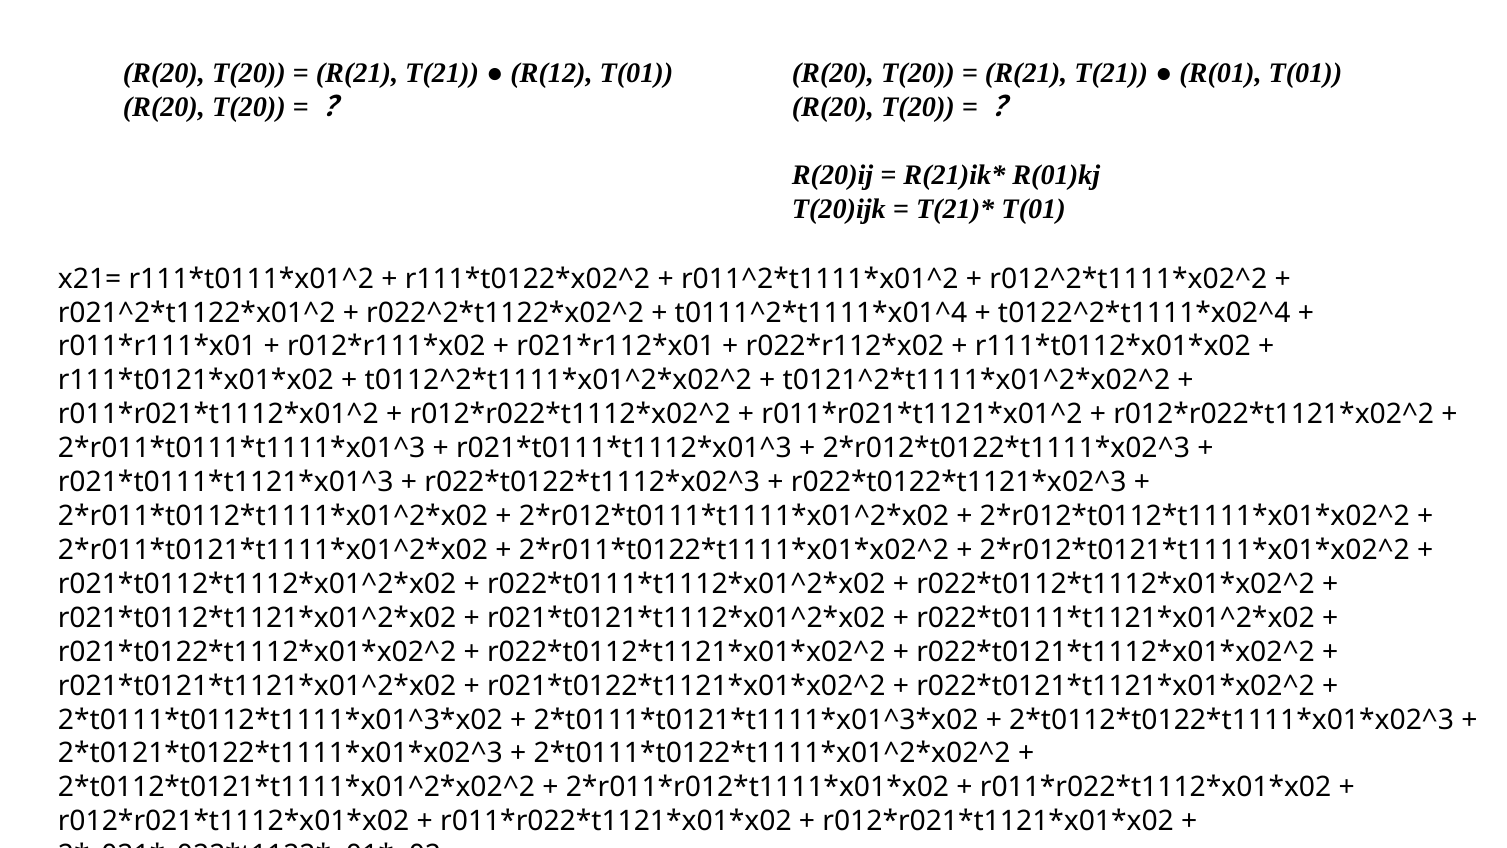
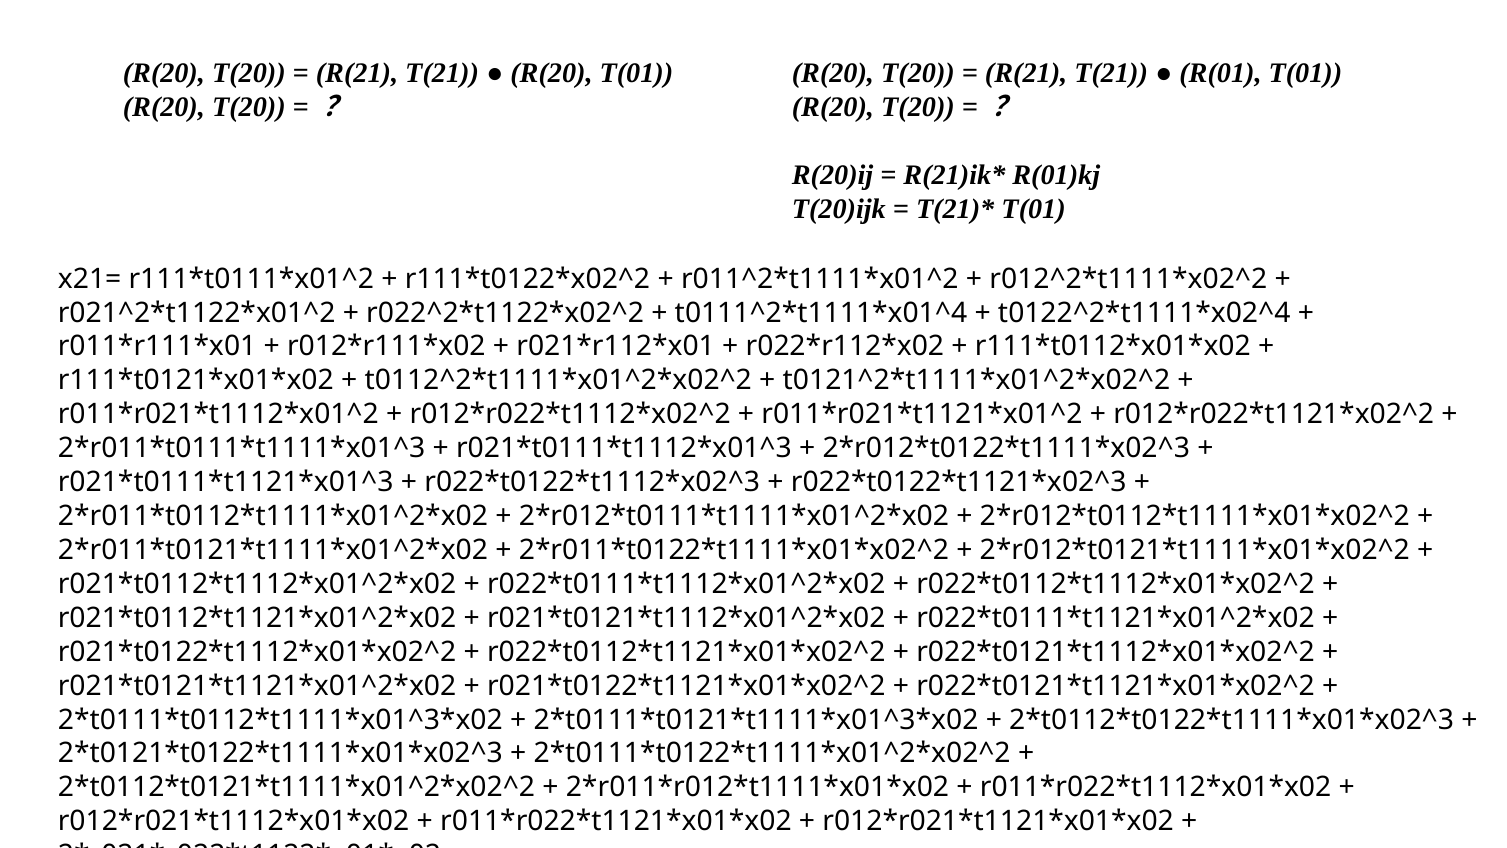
R(12 at (551, 73): R(12 -> R(20
